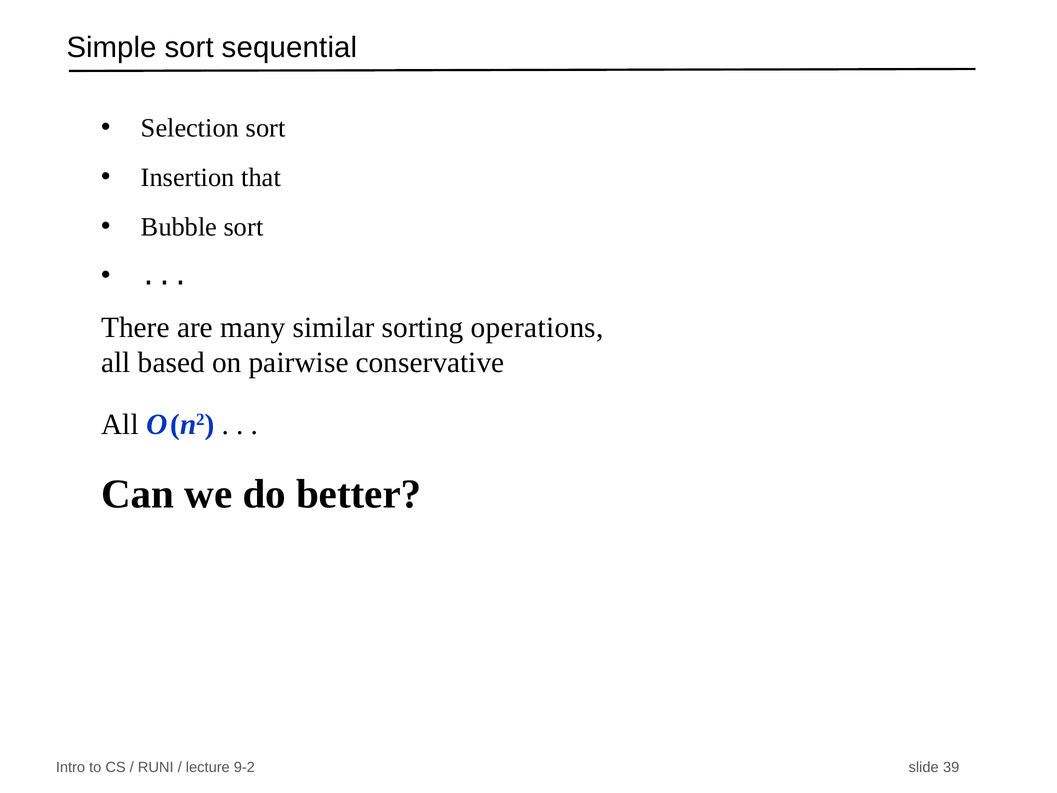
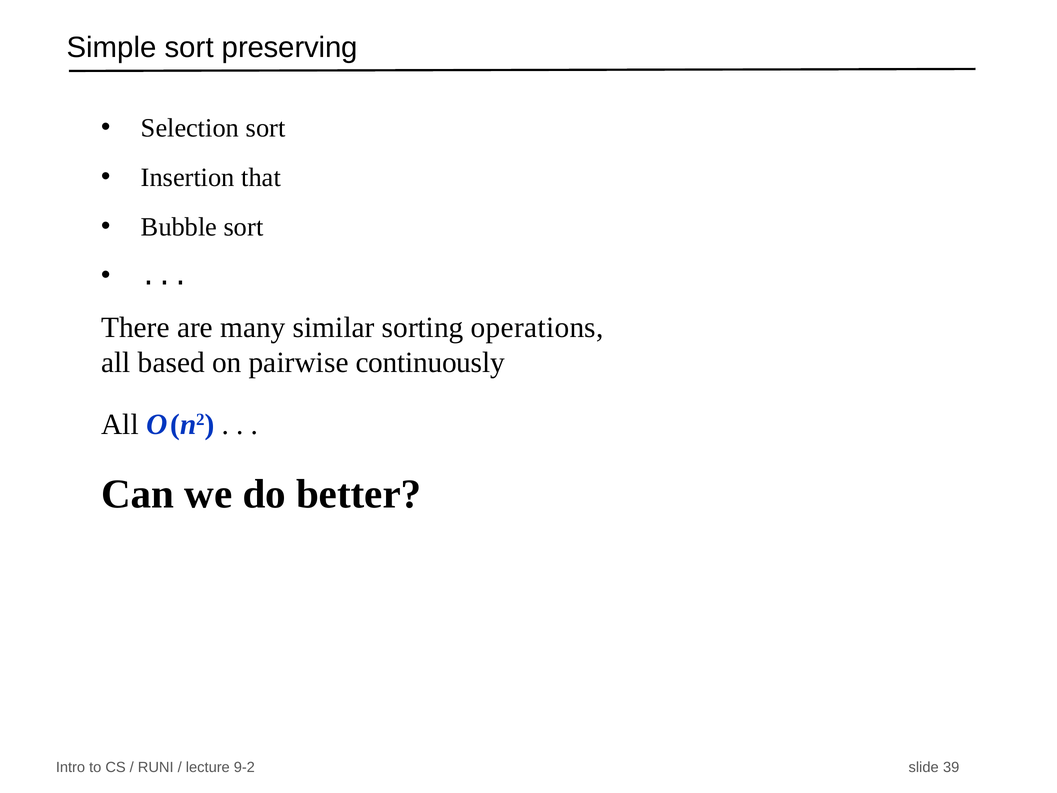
sequential: sequential -> preserving
conservative: conservative -> continuously
